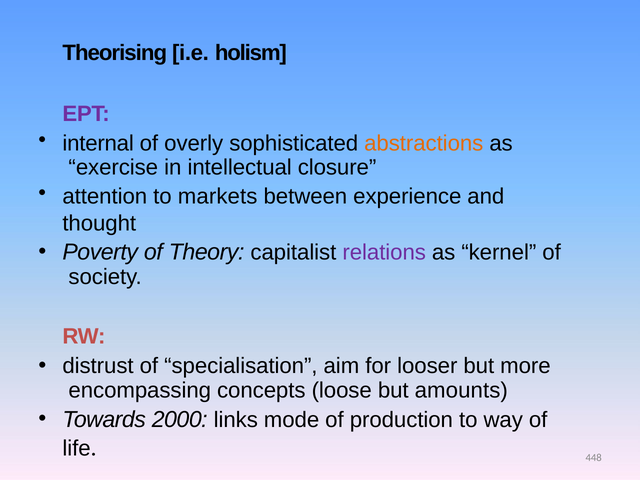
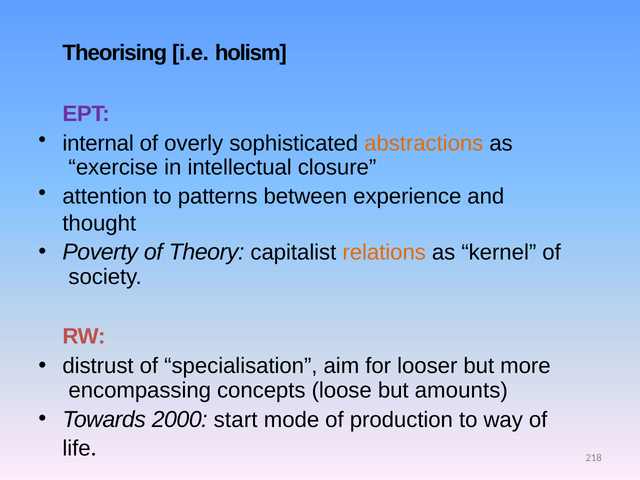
markets: markets -> patterns
relations colour: purple -> orange
links: links -> start
448: 448 -> 218
